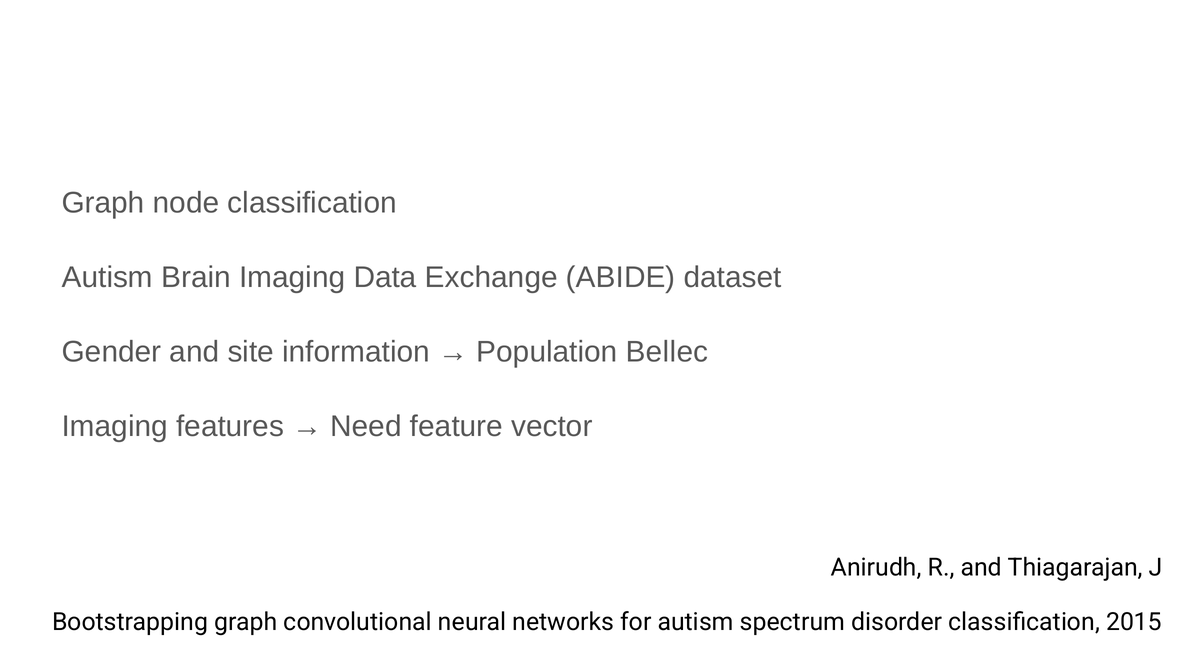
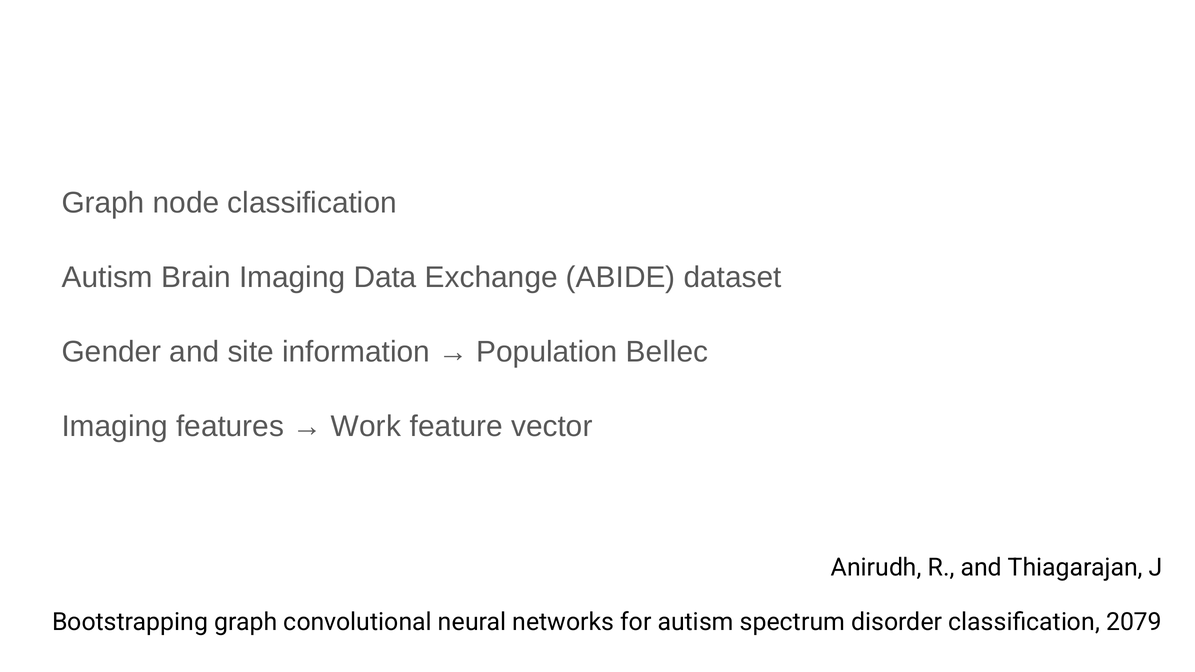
Need: Need -> Work
2015: 2015 -> 2079
